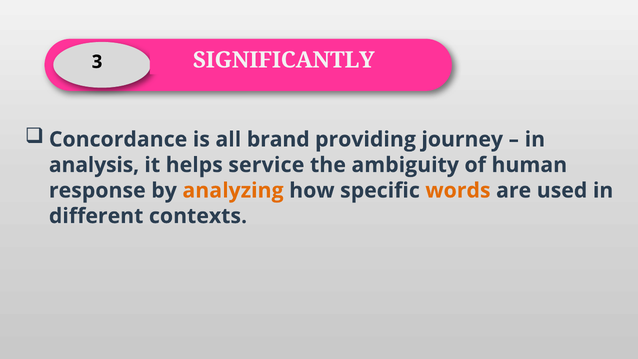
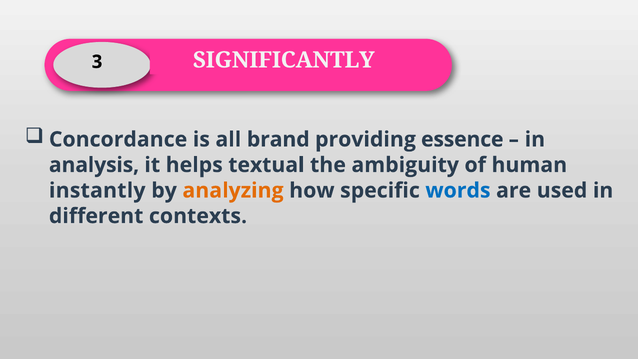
journey: journey -> essence
service: service -> textual
response: response -> instantly
words colour: orange -> blue
